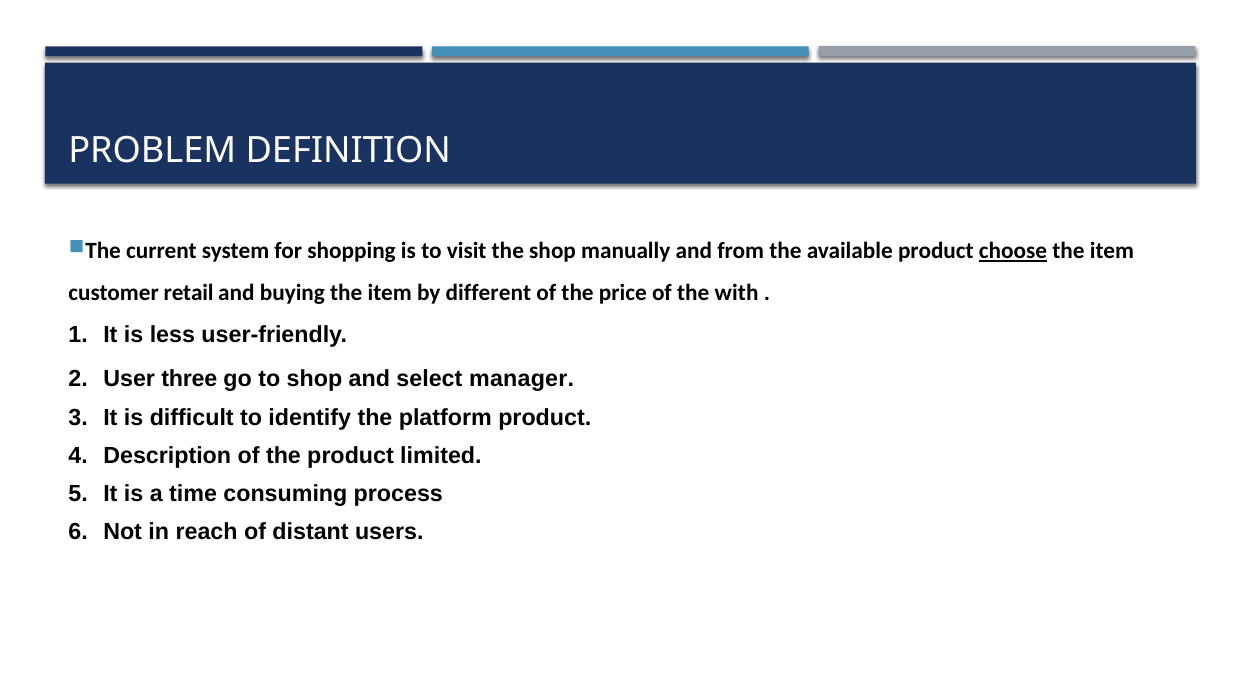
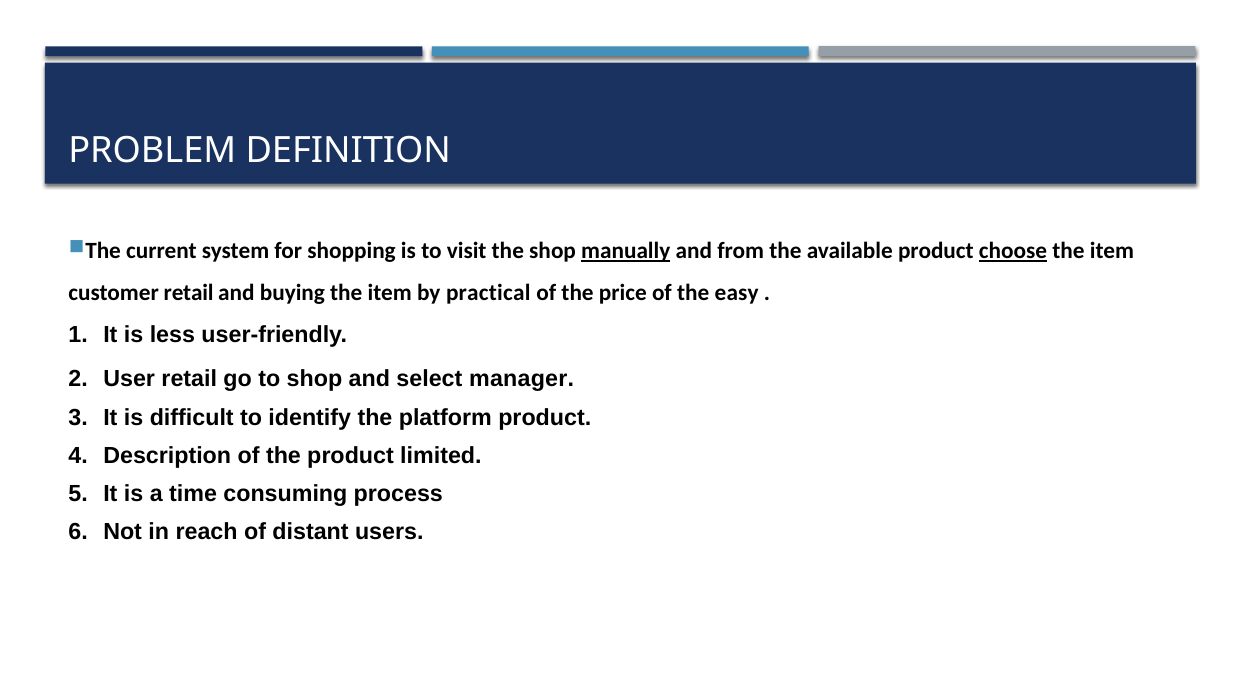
manually underline: none -> present
different: different -> practical
with: with -> easy
User three: three -> retail
